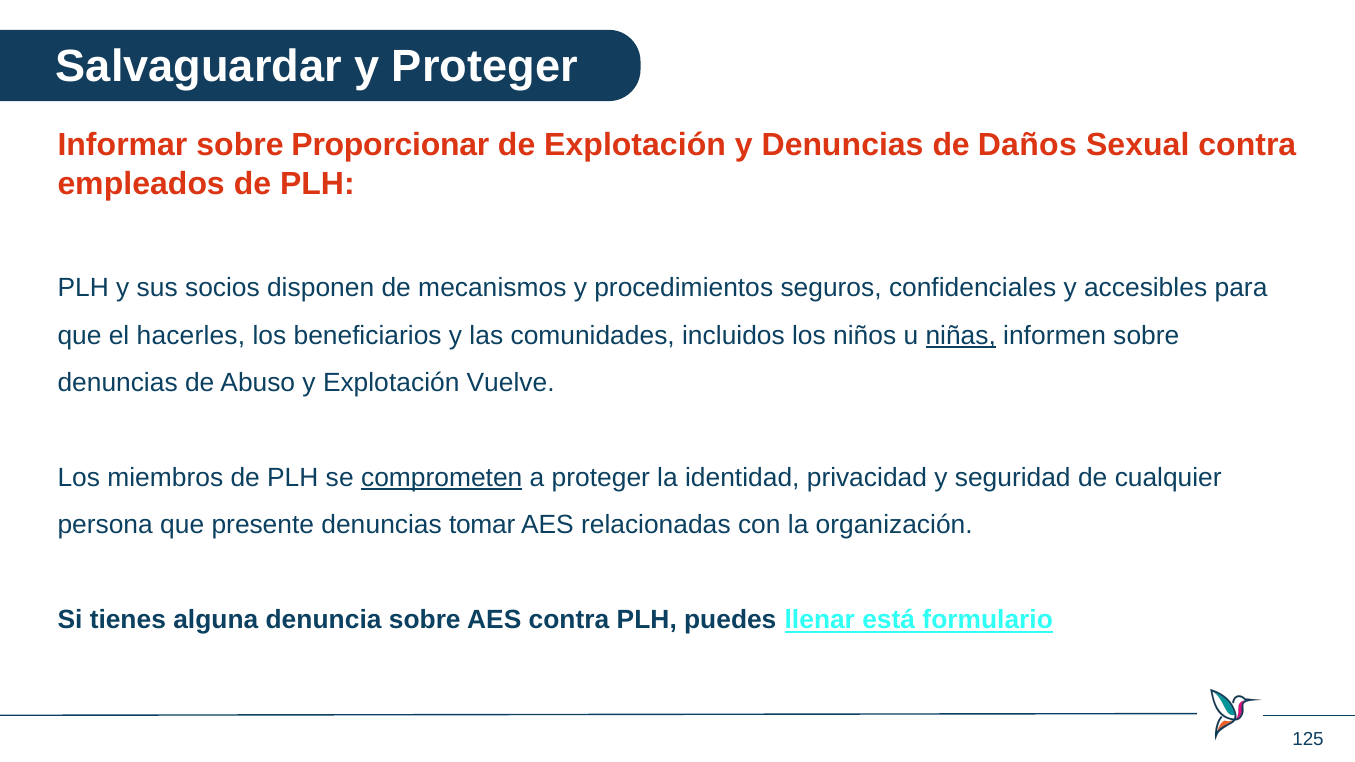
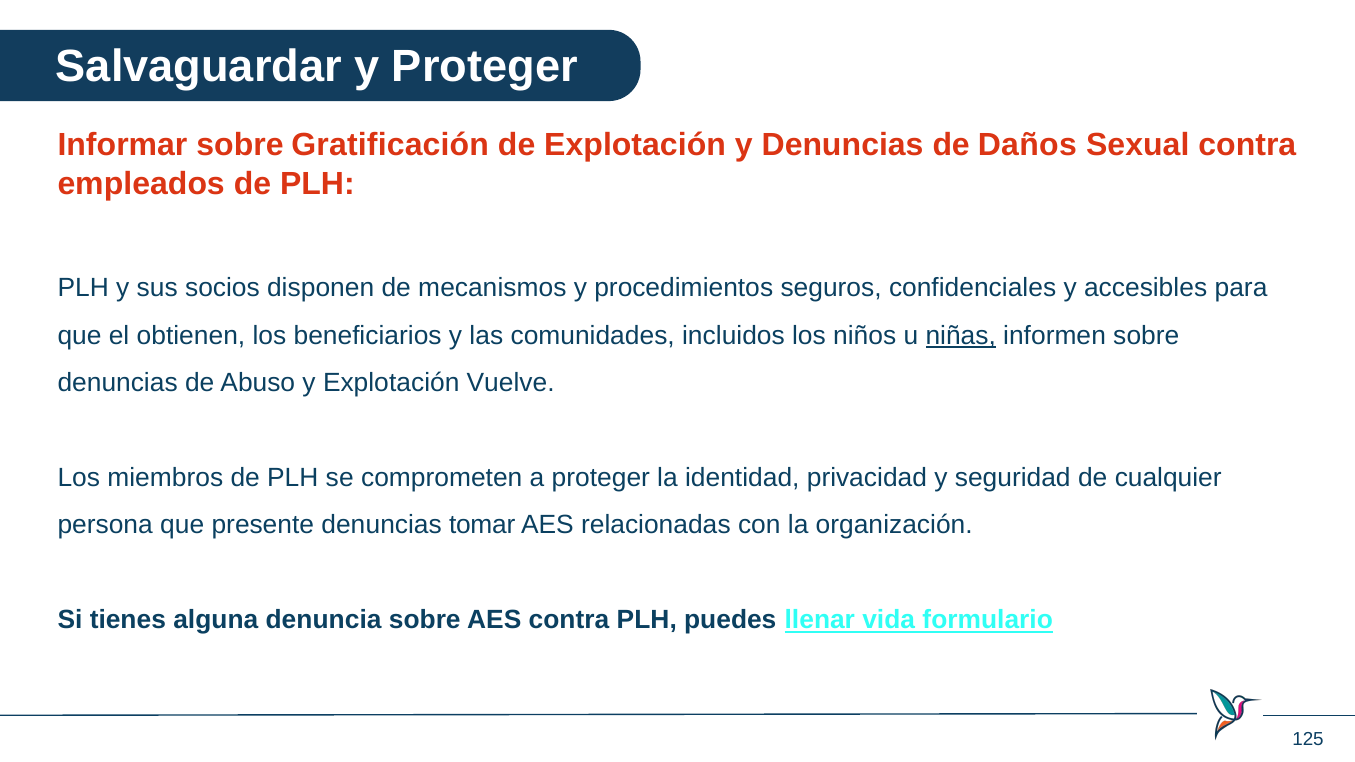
Proporcionar: Proporcionar -> Gratificación
hacerles: hacerles -> obtienen
comprometen underline: present -> none
está: está -> vida
